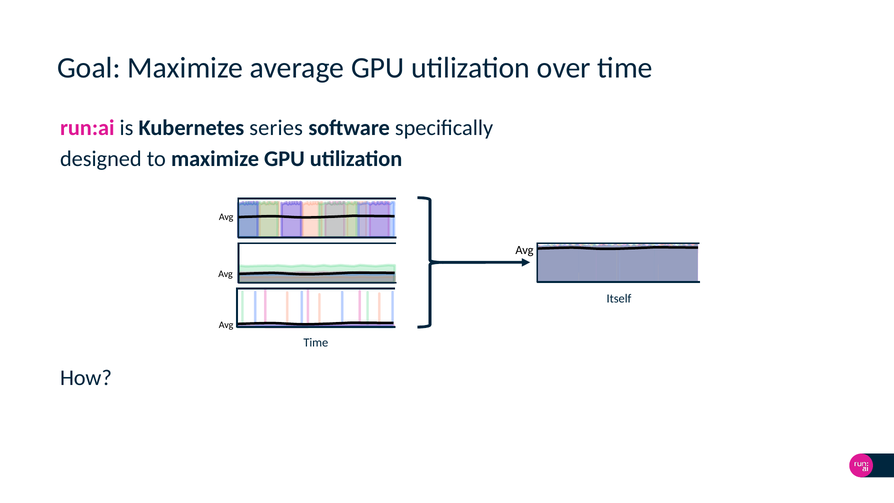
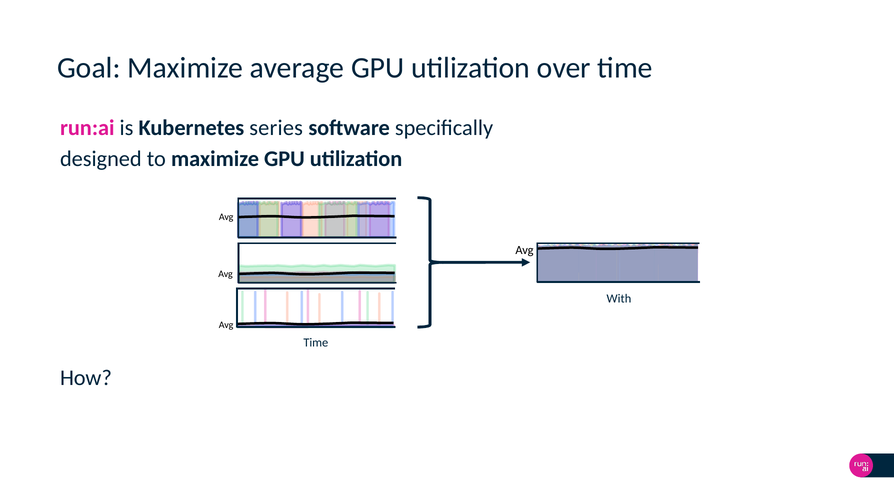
Itself: Itself -> With
